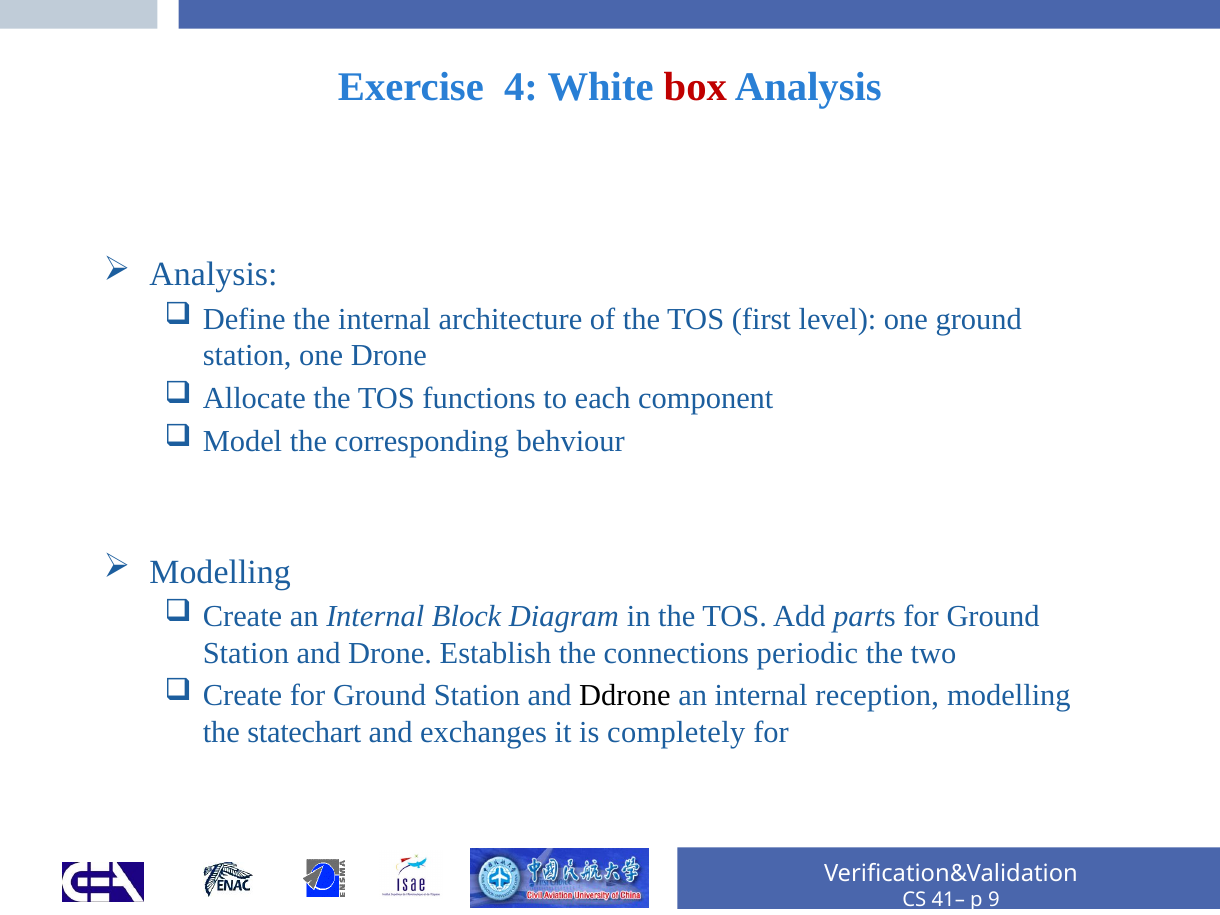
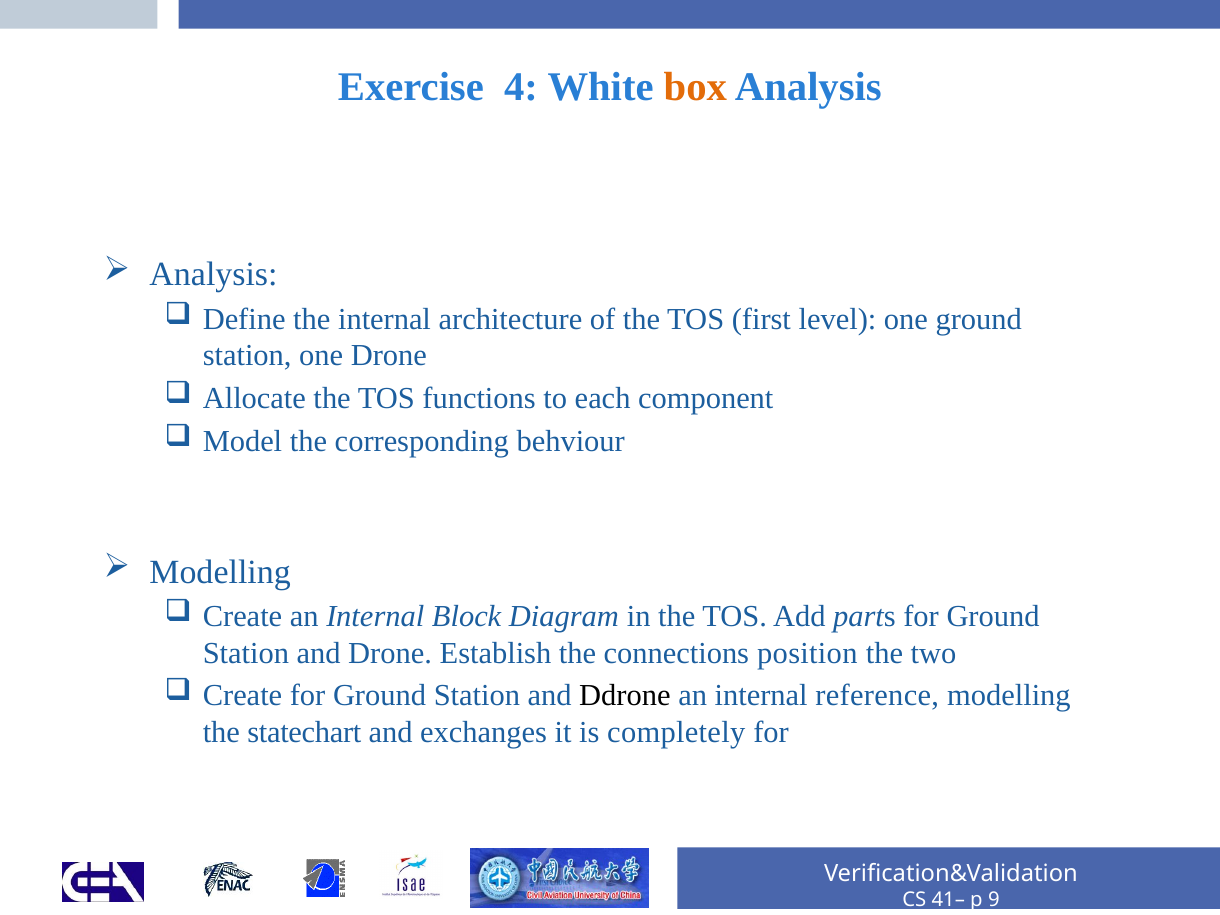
box colour: red -> orange
periodic: periodic -> position
reception: reception -> reference
